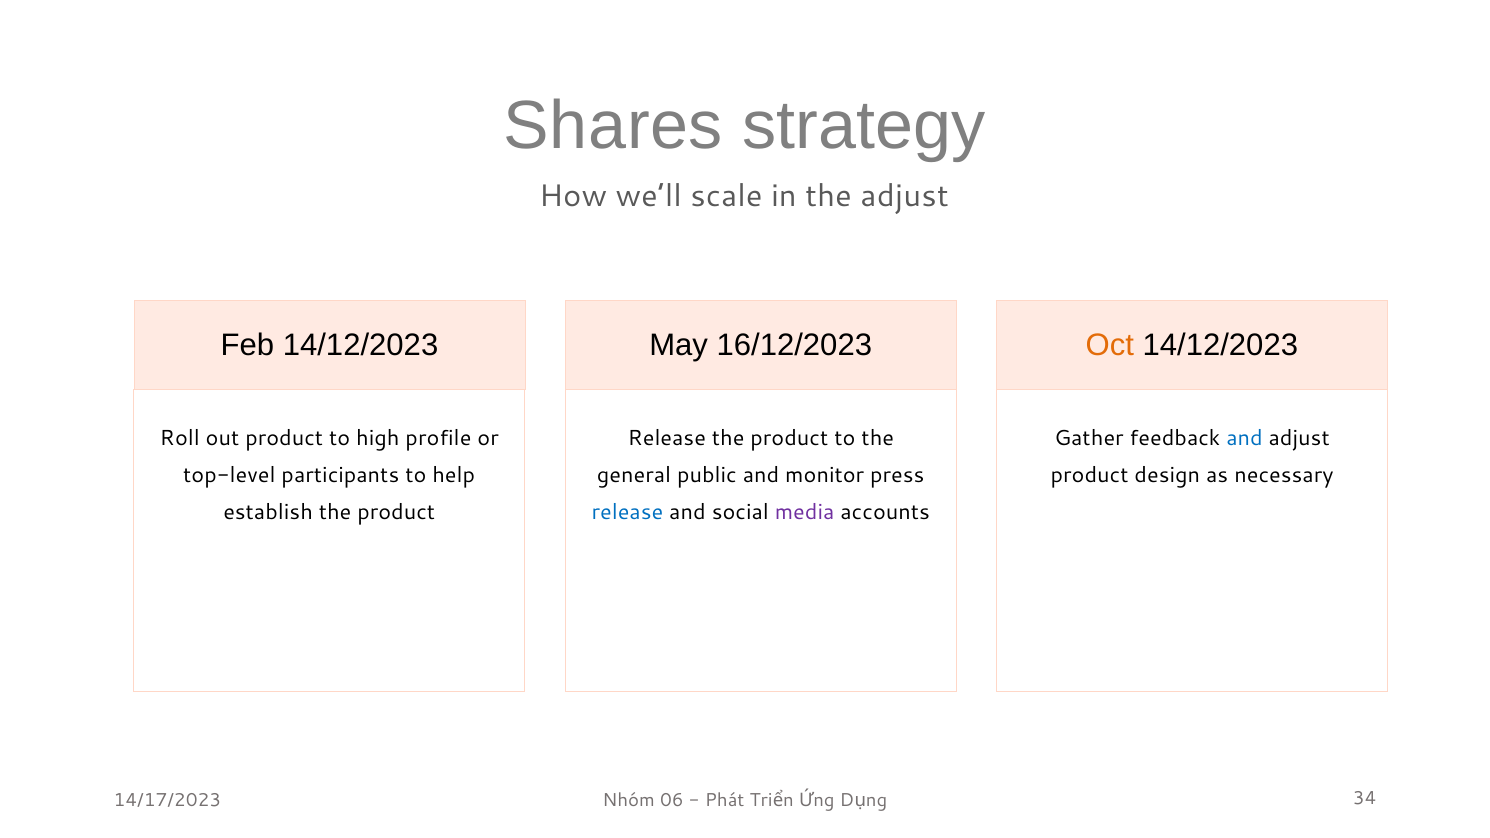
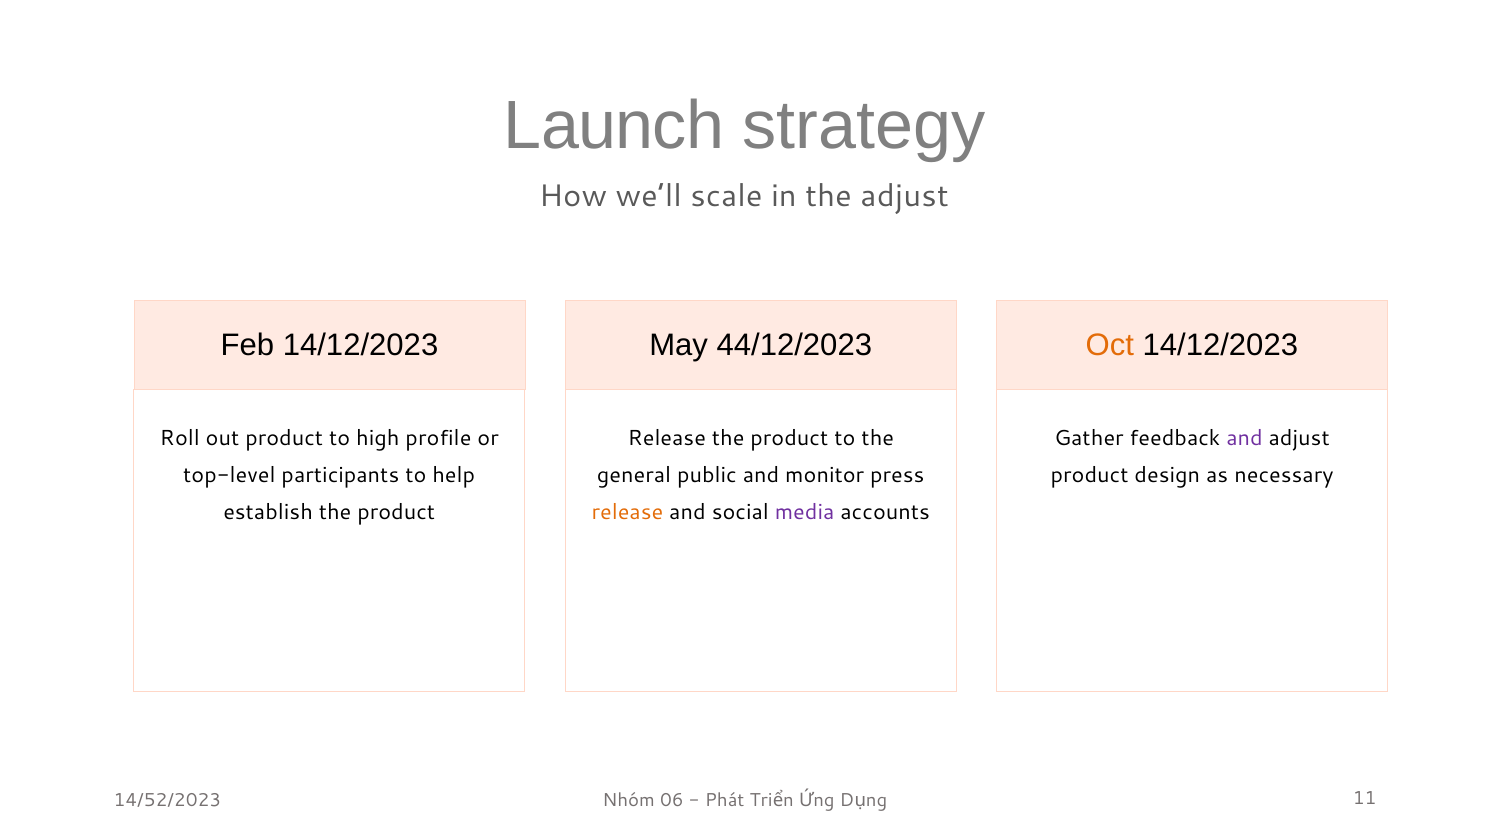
Shares: Shares -> Launch
16/12/2023: 16/12/2023 -> 44/12/2023
and at (1245, 438) colour: blue -> purple
release at (627, 513) colour: blue -> orange
14/17/2023: 14/17/2023 -> 14/52/2023
34: 34 -> 11
